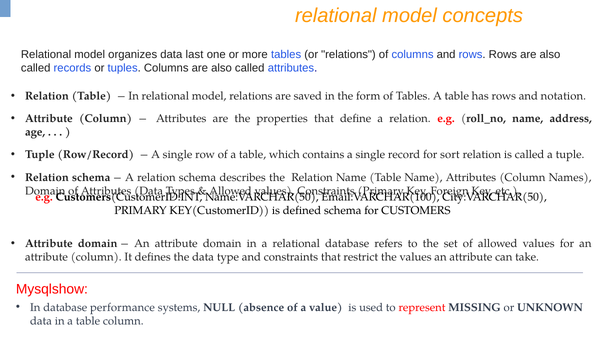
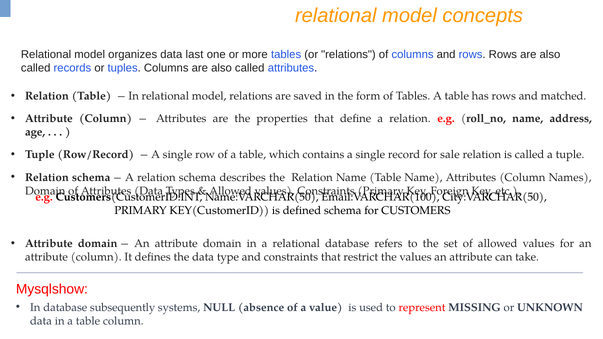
notation: notation -> matched
sort: sort -> sale
performance: performance -> subsequently
